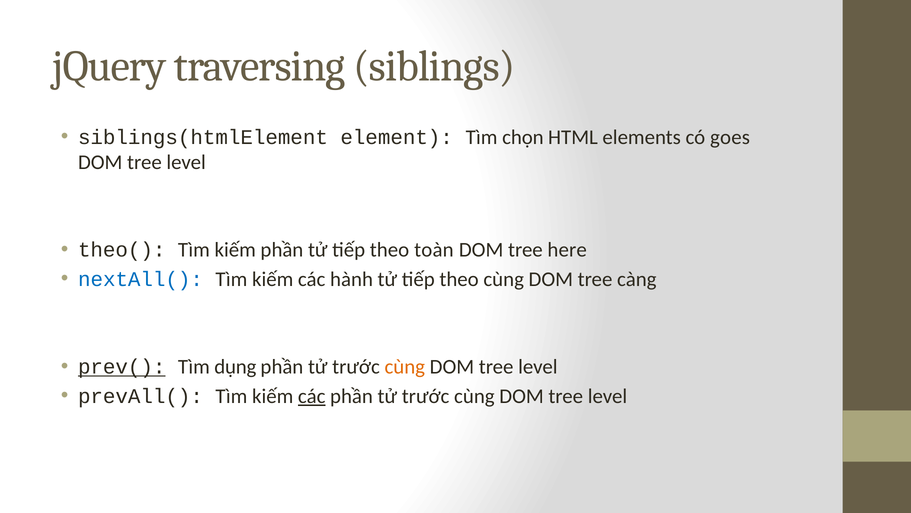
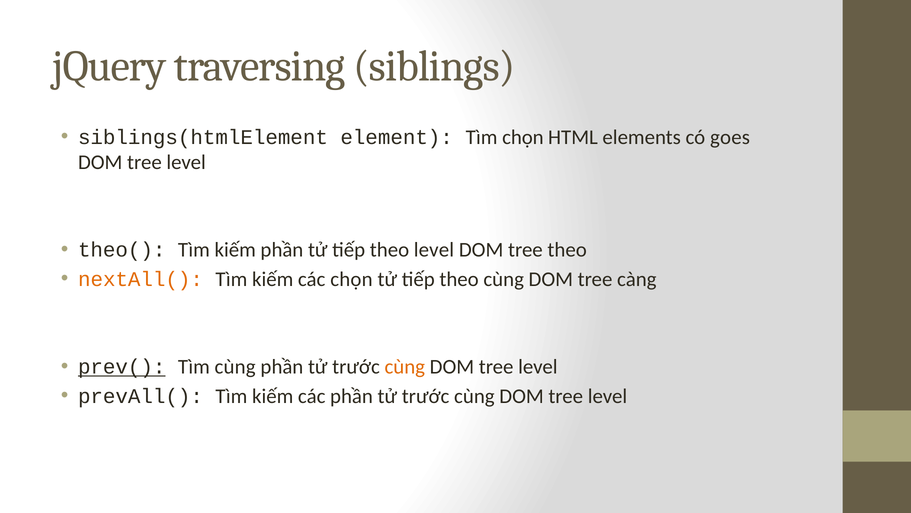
theo toàn: toàn -> level
tree here: here -> theo
nextAll( colour: blue -> orange
các hành: hành -> chọn
Tìm dụng: dụng -> cùng
các at (312, 396) underline: present -> none
